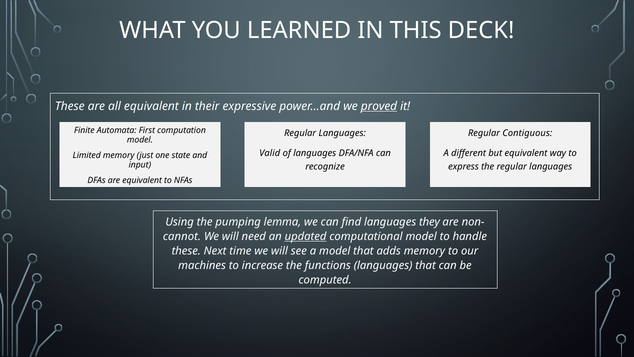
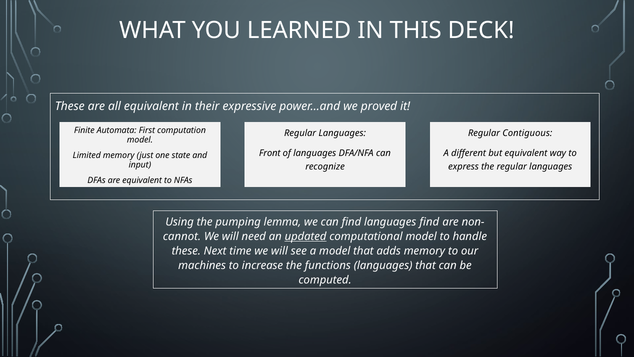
proved underline: present -> none
Valid: Valid -> Front
languages they: they -> find
